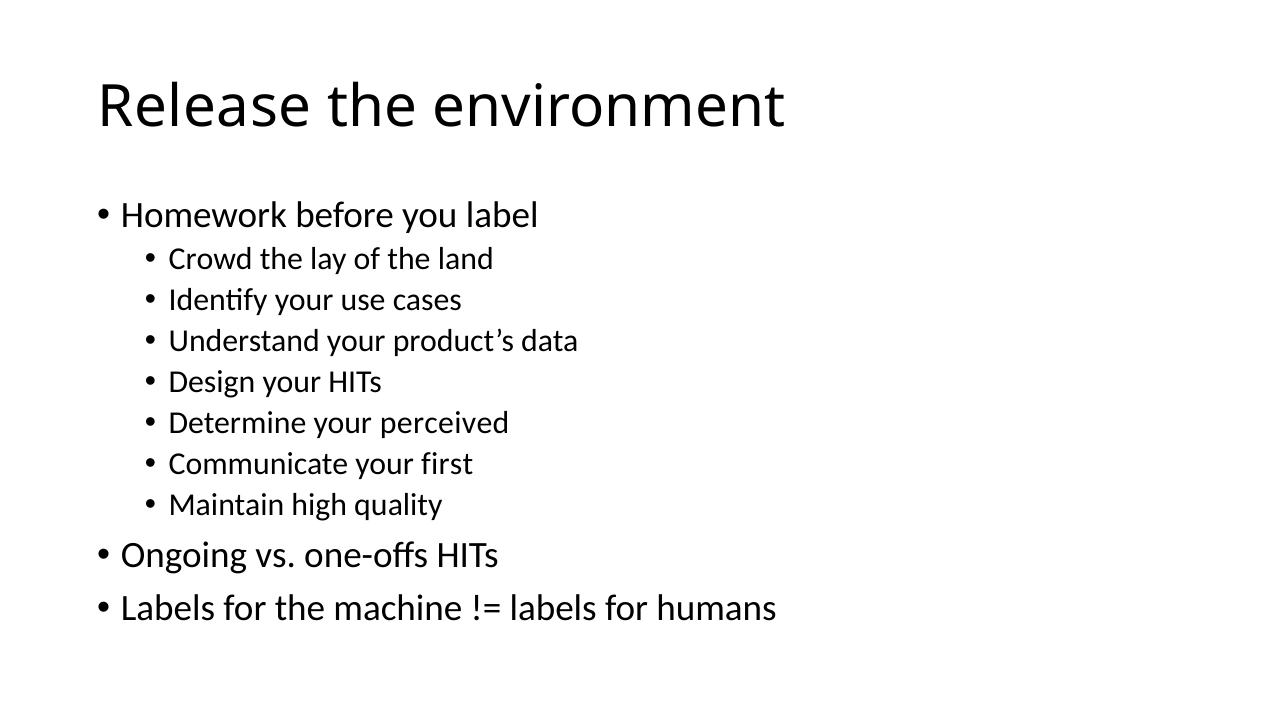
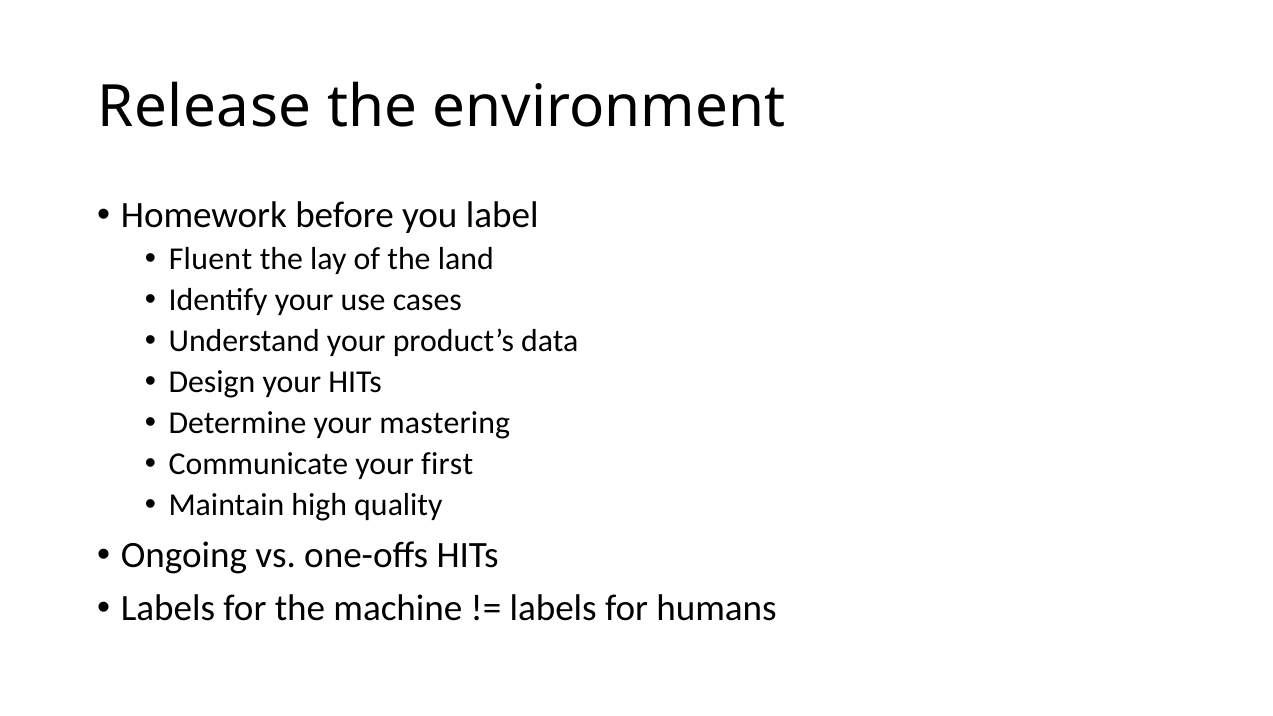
Crowd: Crowd -> Fluent
perceived: perceived -> mastering
